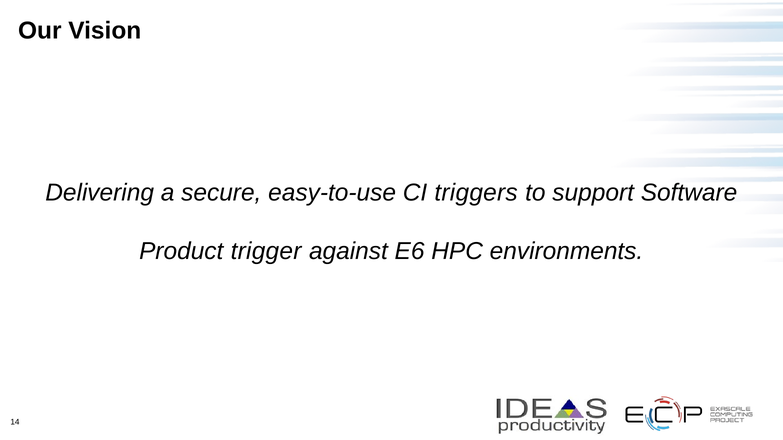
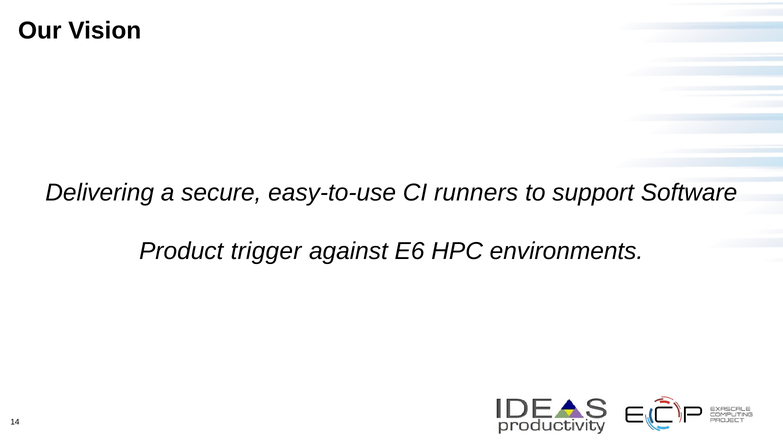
triggers: triggers -> runners
